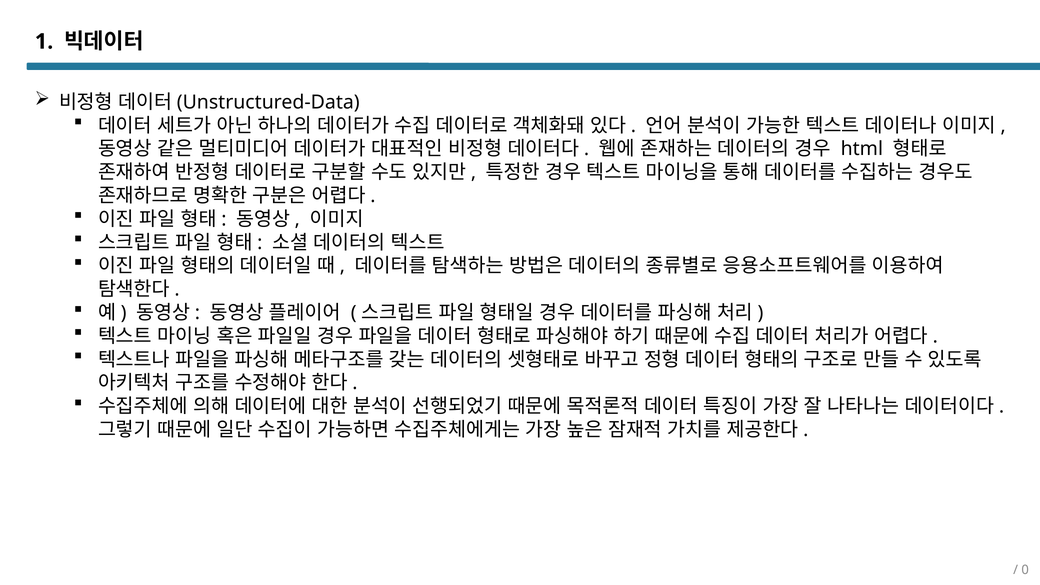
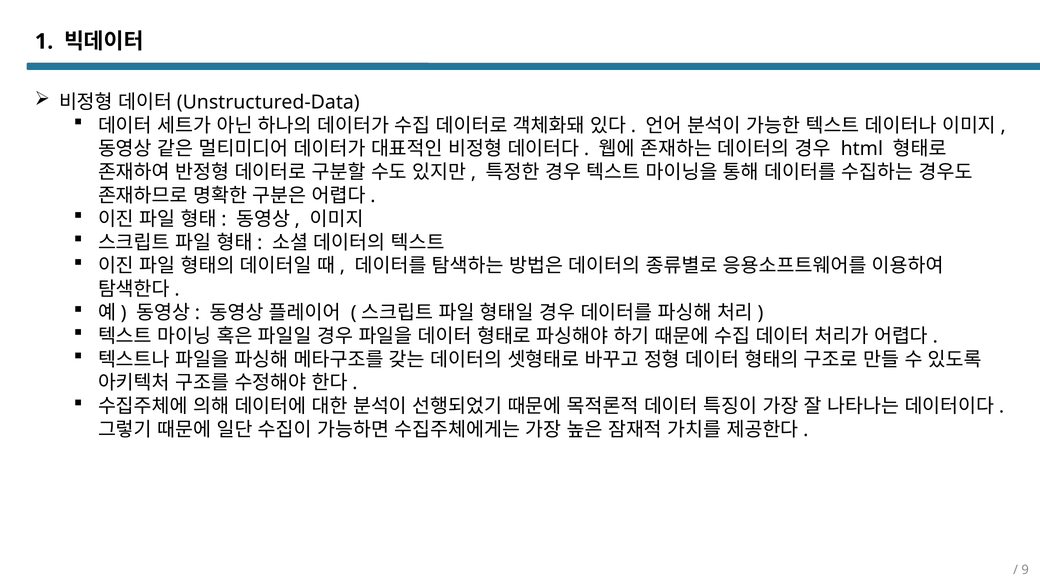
0: 0 -> 9
